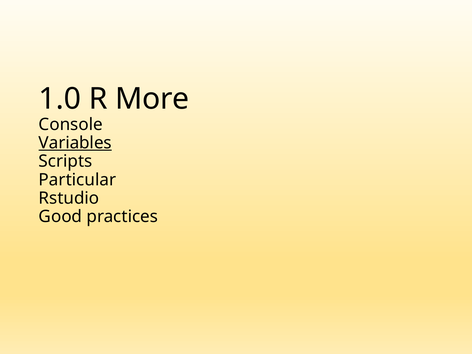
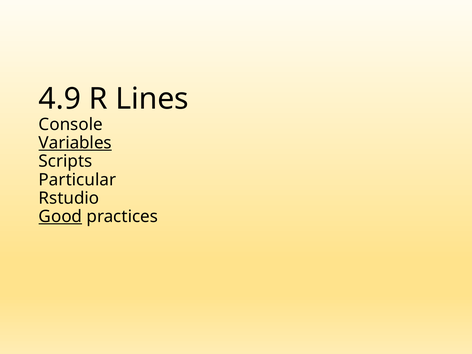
1.0: 1.0 -> 4.9
More: More -> Lines
Good underline: none -> present
